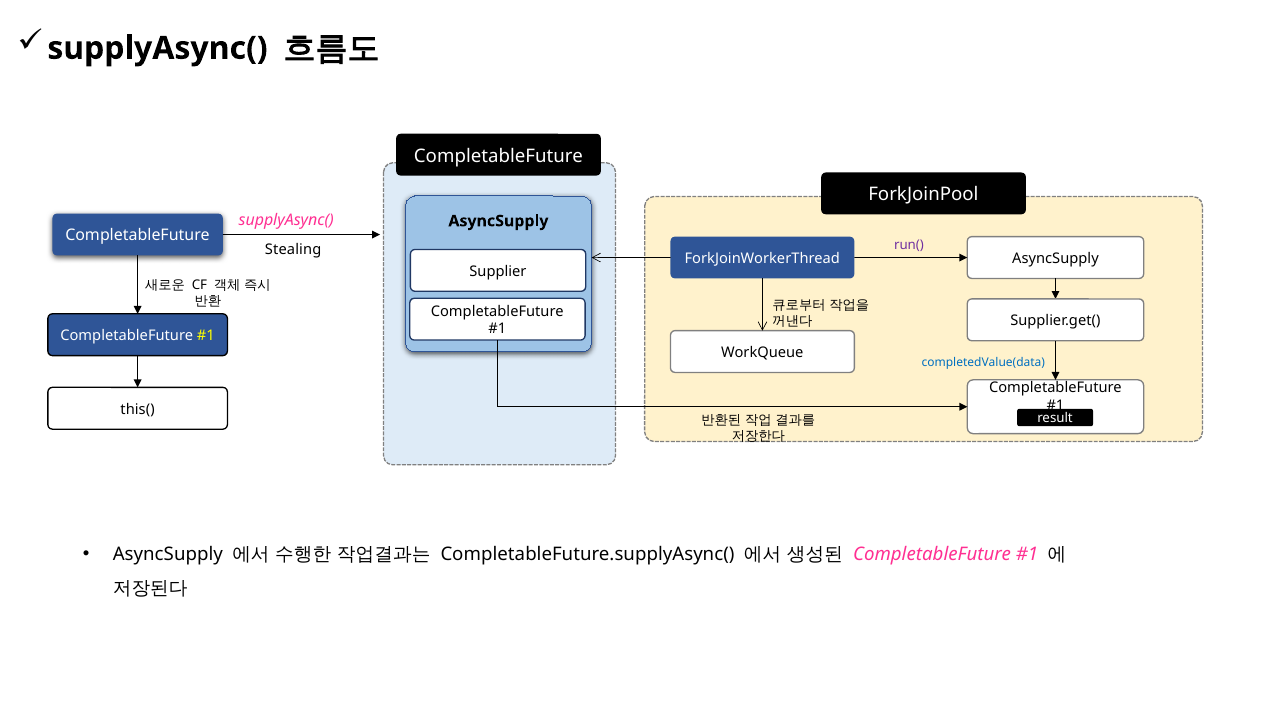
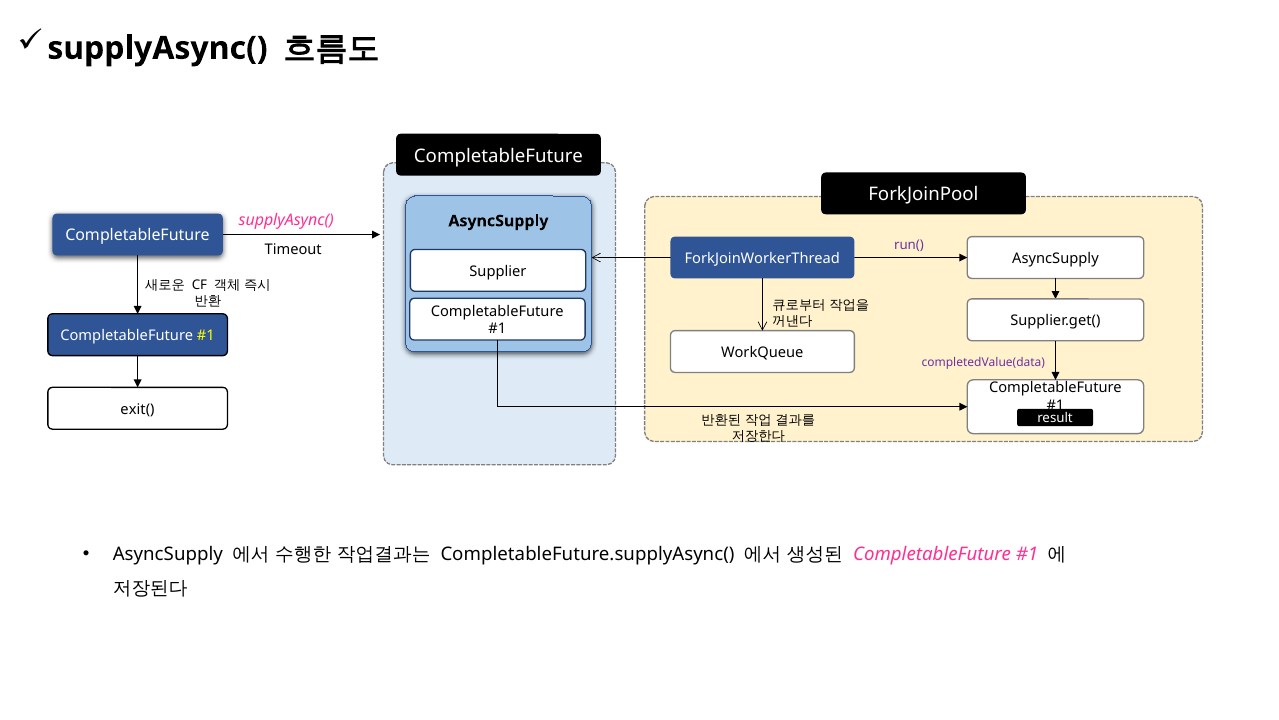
Stealing: Stealing -> Timeout
completedValue(data colour: blue -> purple
this(: this( -> exit(
